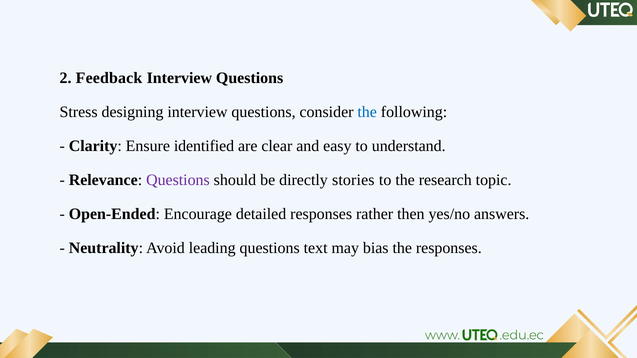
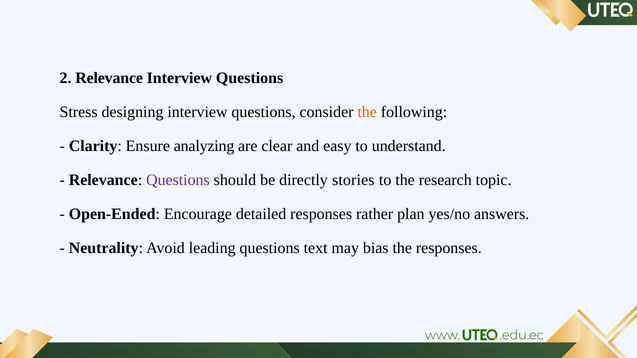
2 Feedback: Feedback -> Relevance
the at (367, 112) colour: blue -> orange
identified: identified -> analyzing
then: then -> plan
